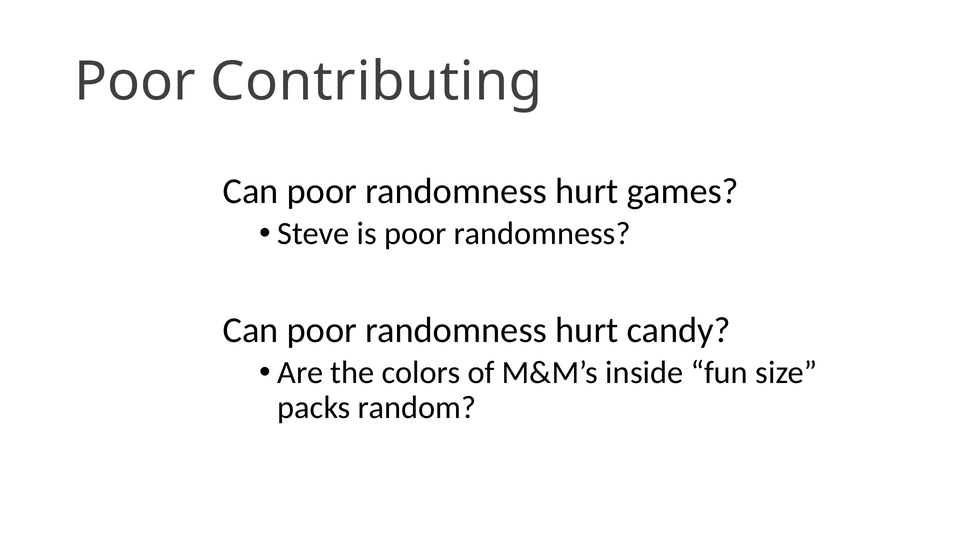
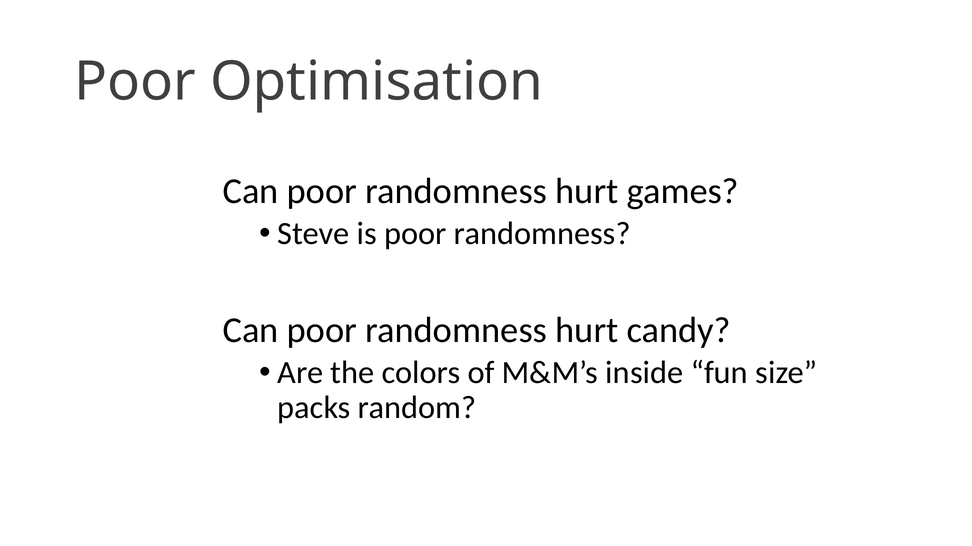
Contributing: Contributing -> Optimisation
